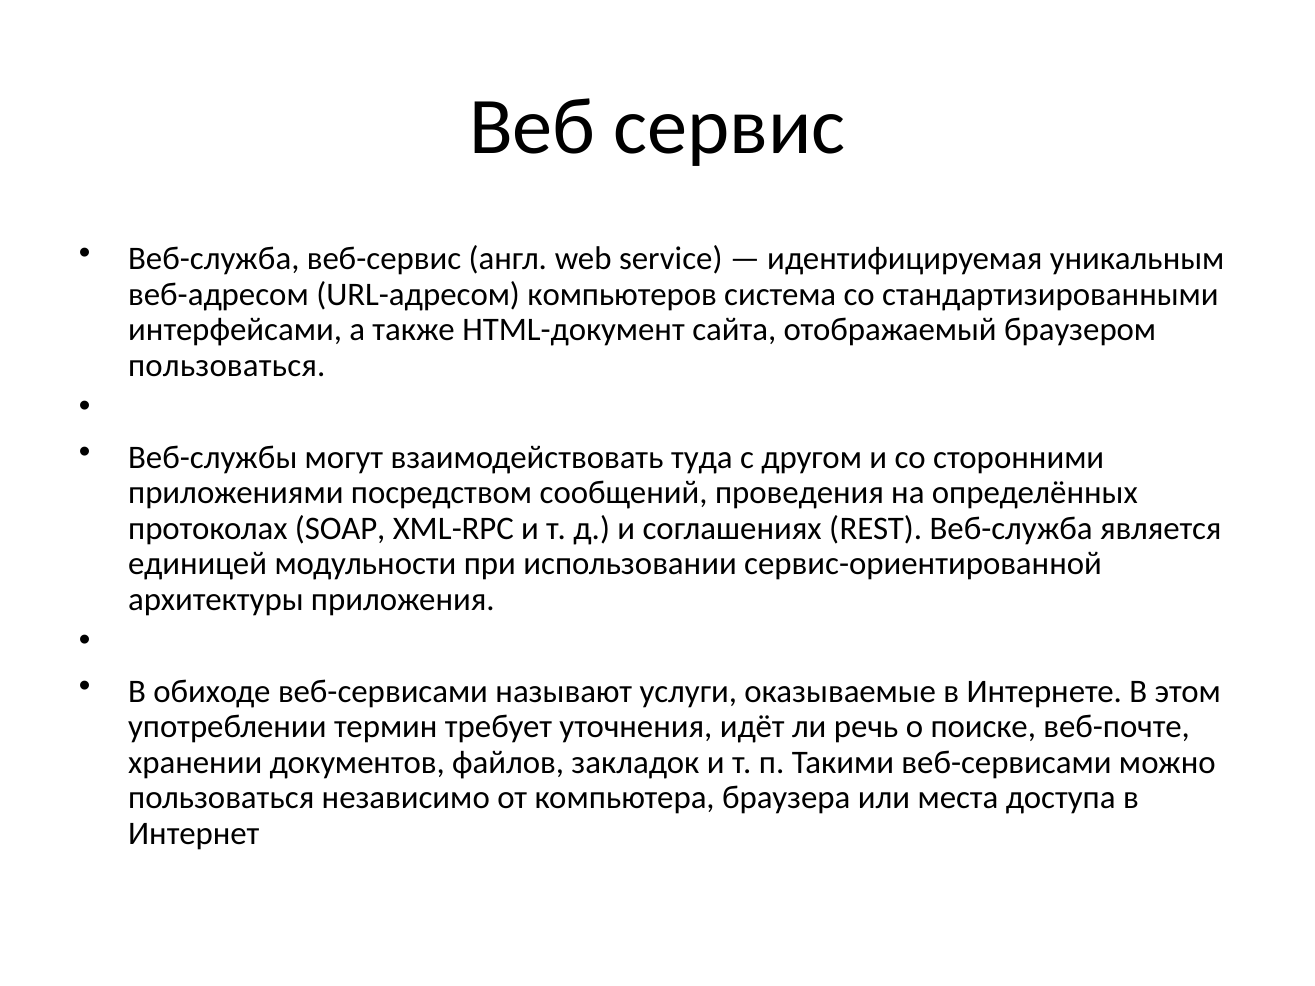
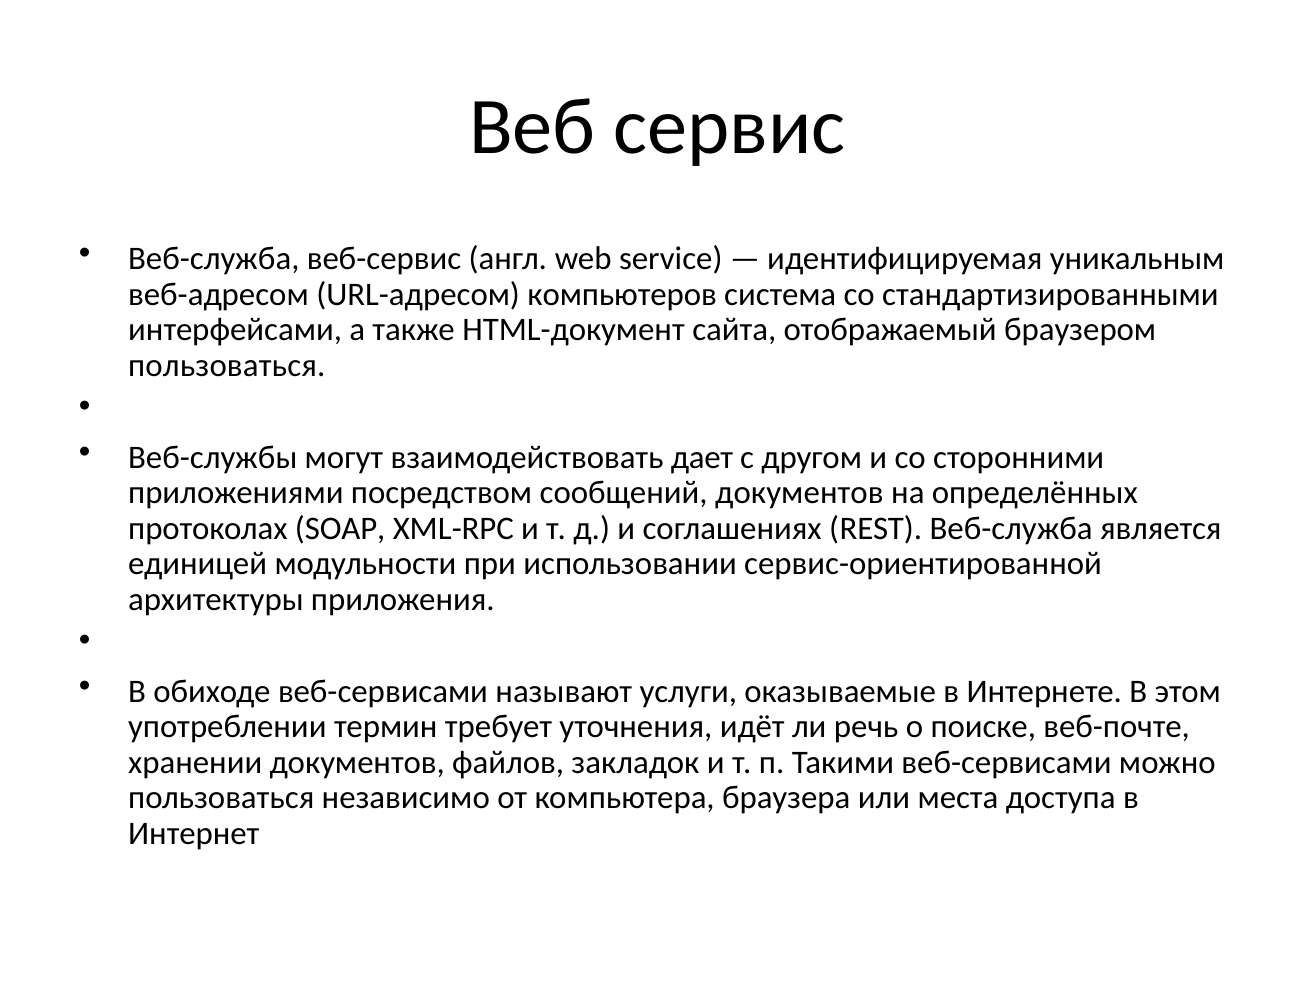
туда: туда -> дает
сообщений проведения: проведения -> документов
